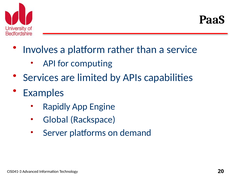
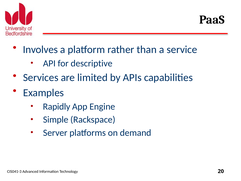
computing: computing -> descriptive
Global: Global -> Simple
